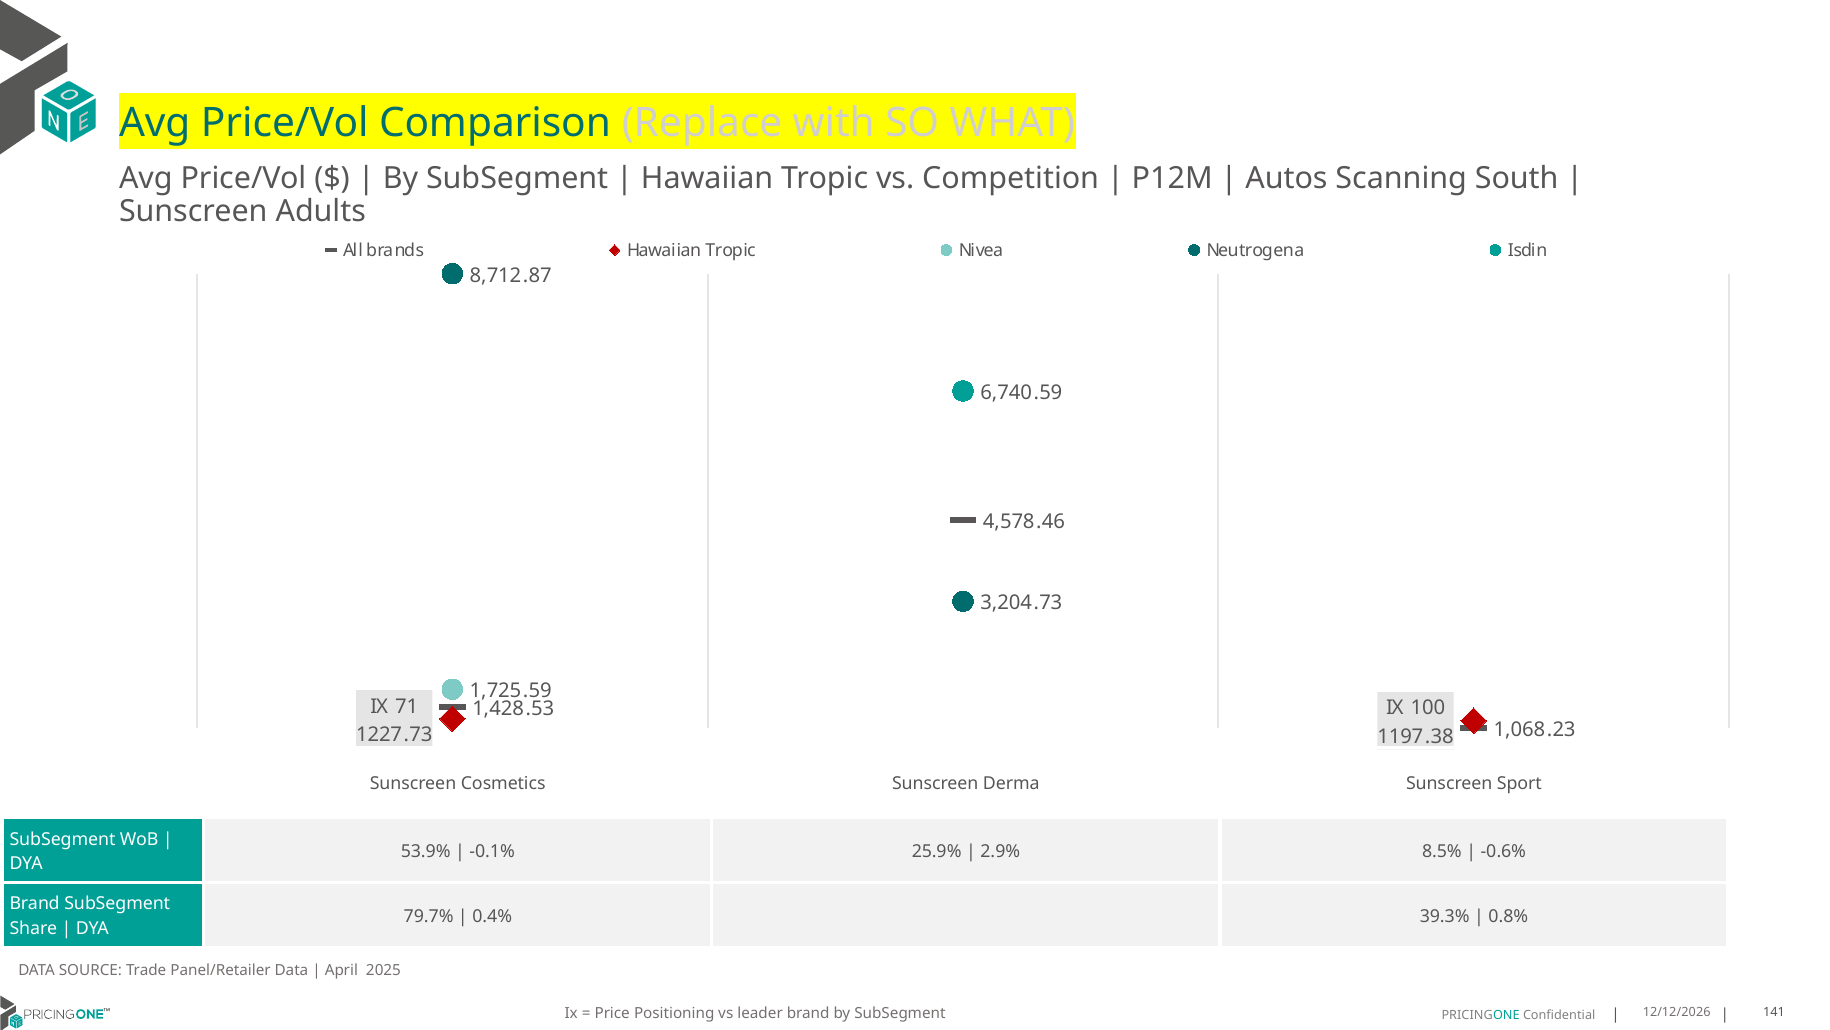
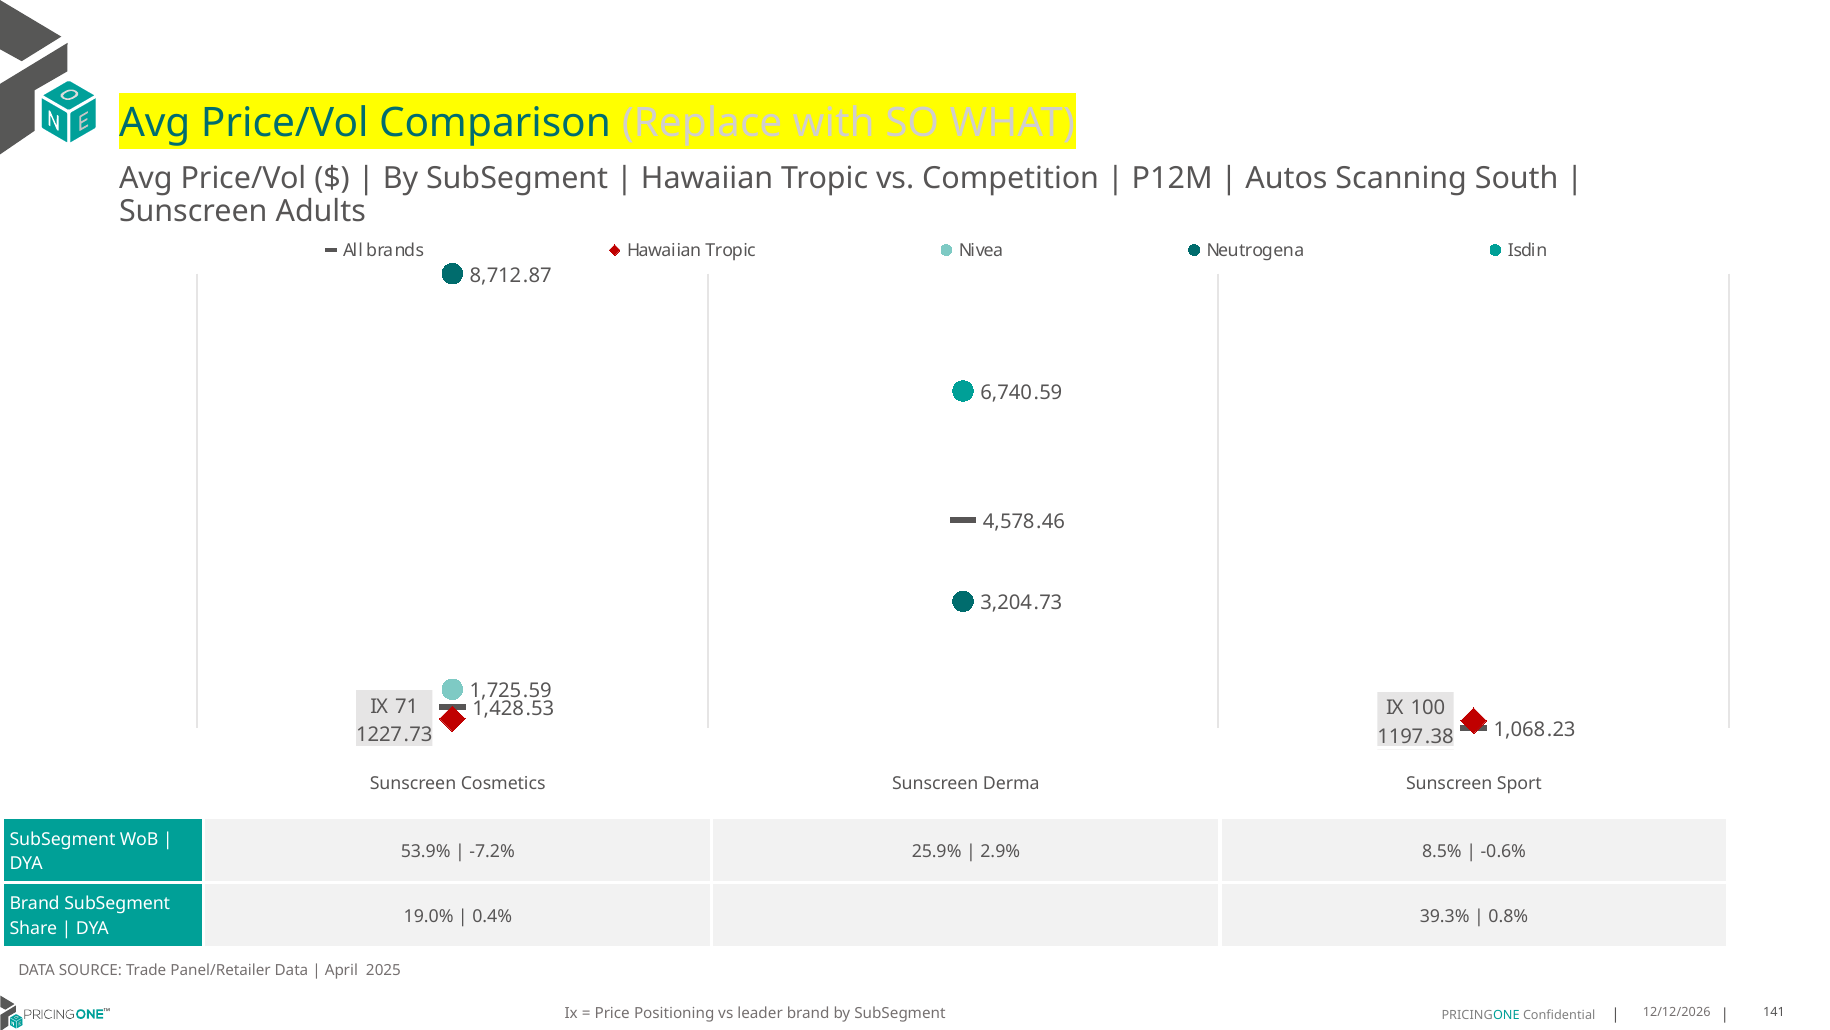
-0.1%: -0.1% -> -7.2%
79.7%: 79.7% -> 19.0%
